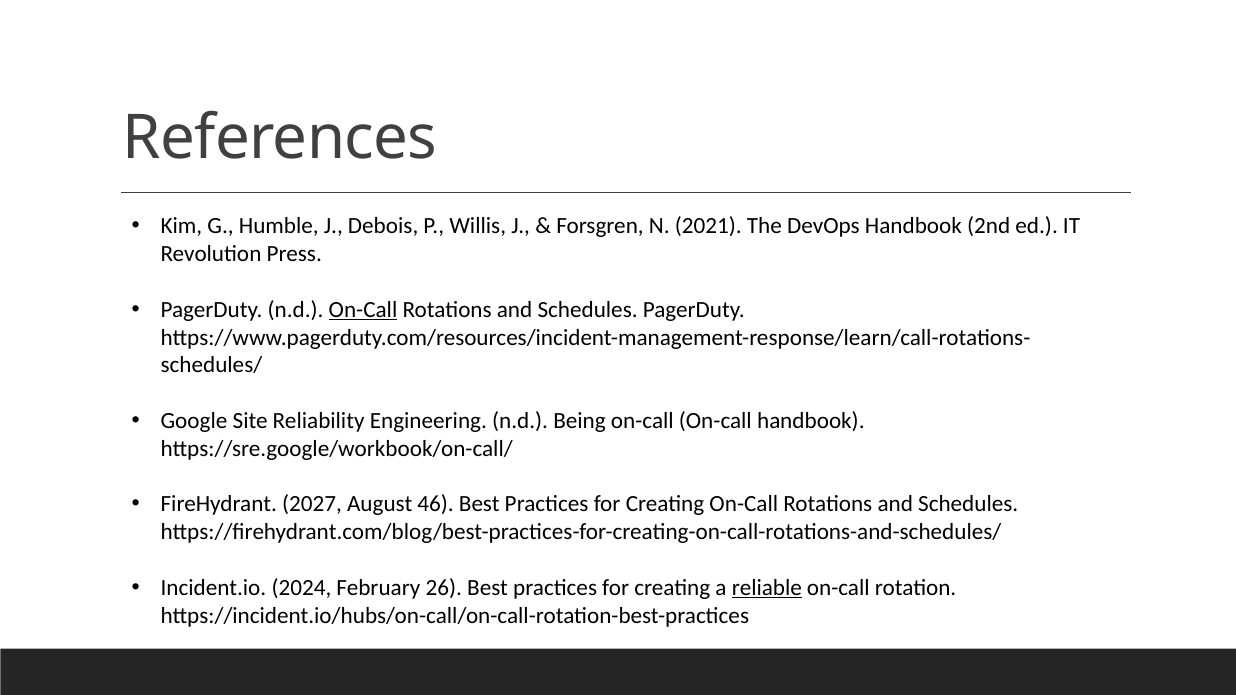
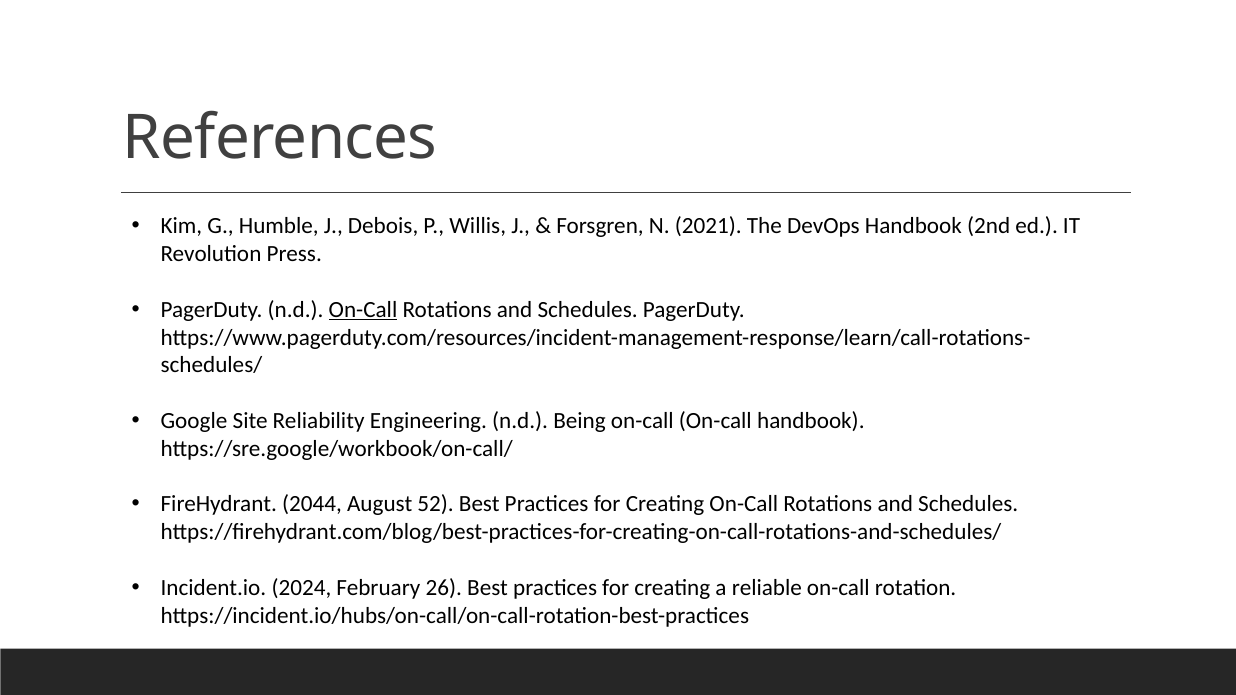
2027: 2027 -> 2044
46: 46 -> 52
reliable underline: present -> none
